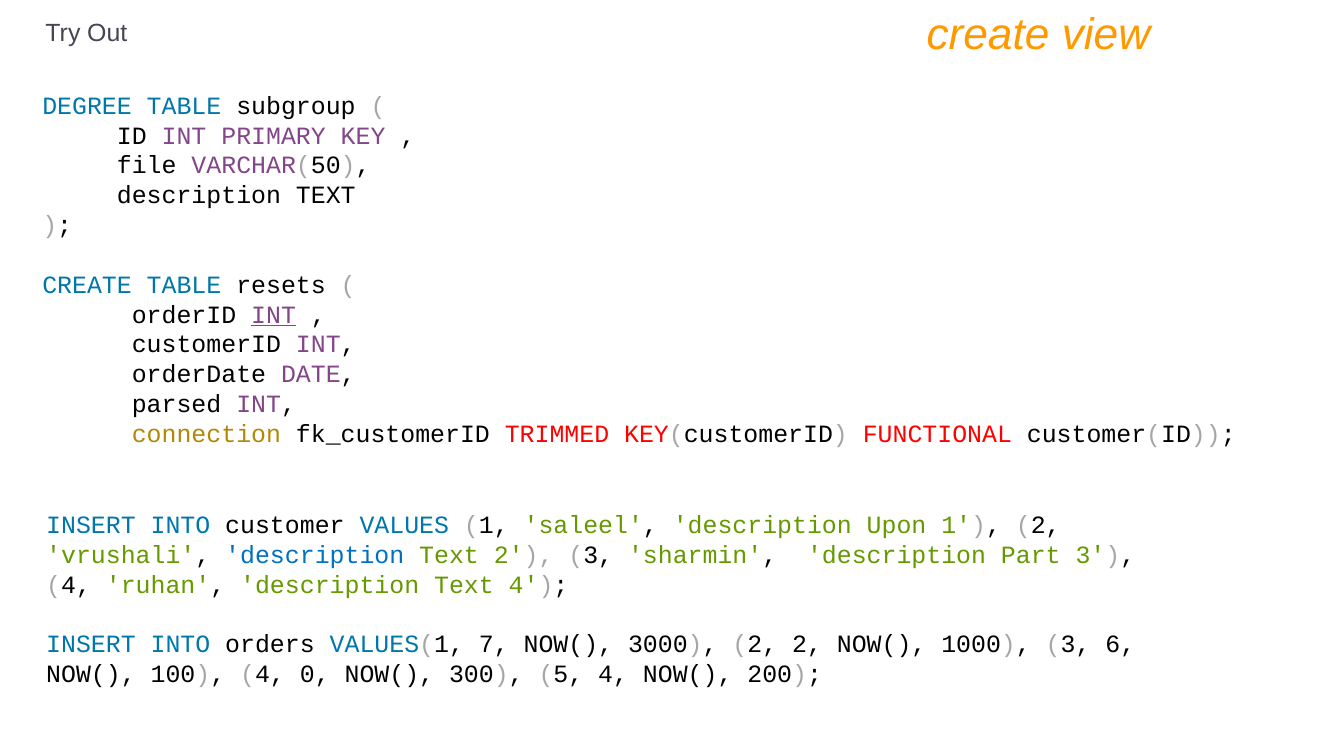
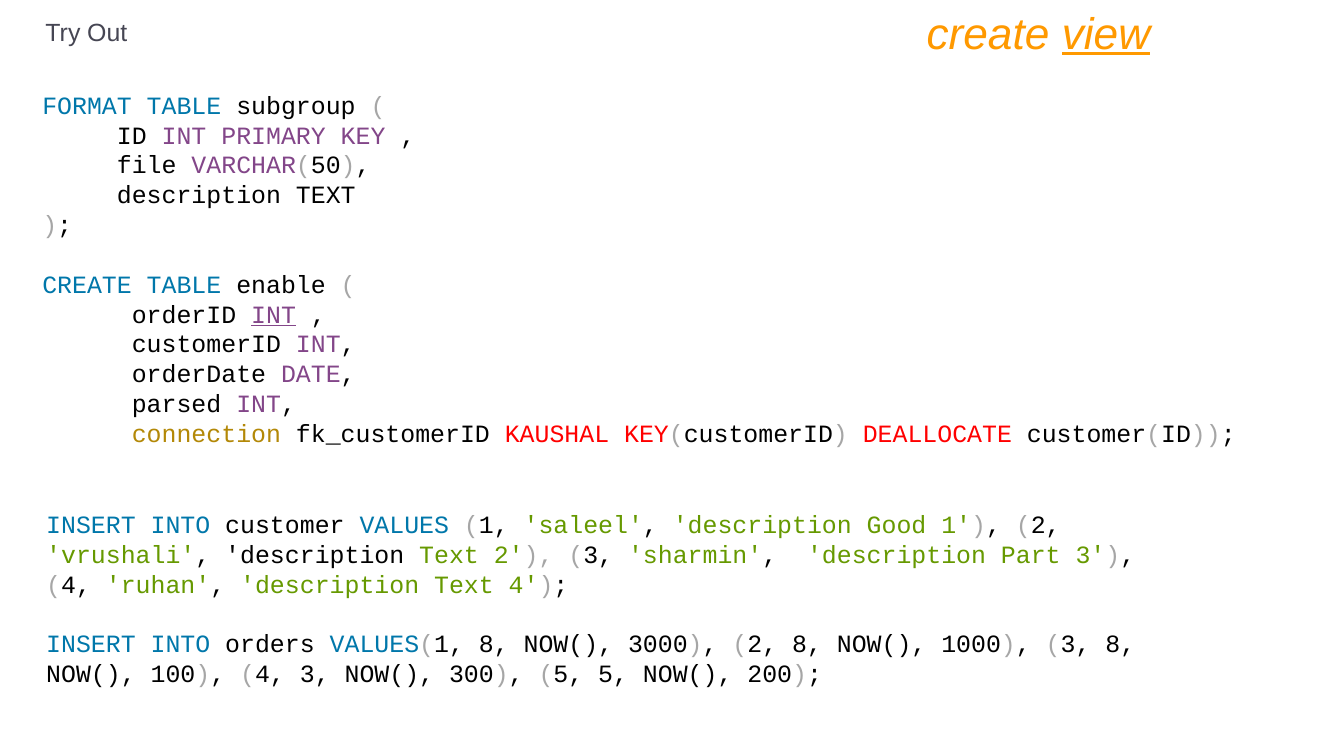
view underline: none -> present
DEGREE: DEGREE -> FORMAT
resets: resets -> enable
TRIMMED: TRIMMED -> KAUSHAL
FUNCTIONAL: FUNCTIONAL -> DEALLOCATE
Upon: Upon -> Good
description at (315, 555) colour: blue -> black
VALUES(1 7: 7 -> 8
2 2: 2 -> 8
3 6: 6 -> 8
4 0: 0 -> 3
5 4: 4 -> 5
